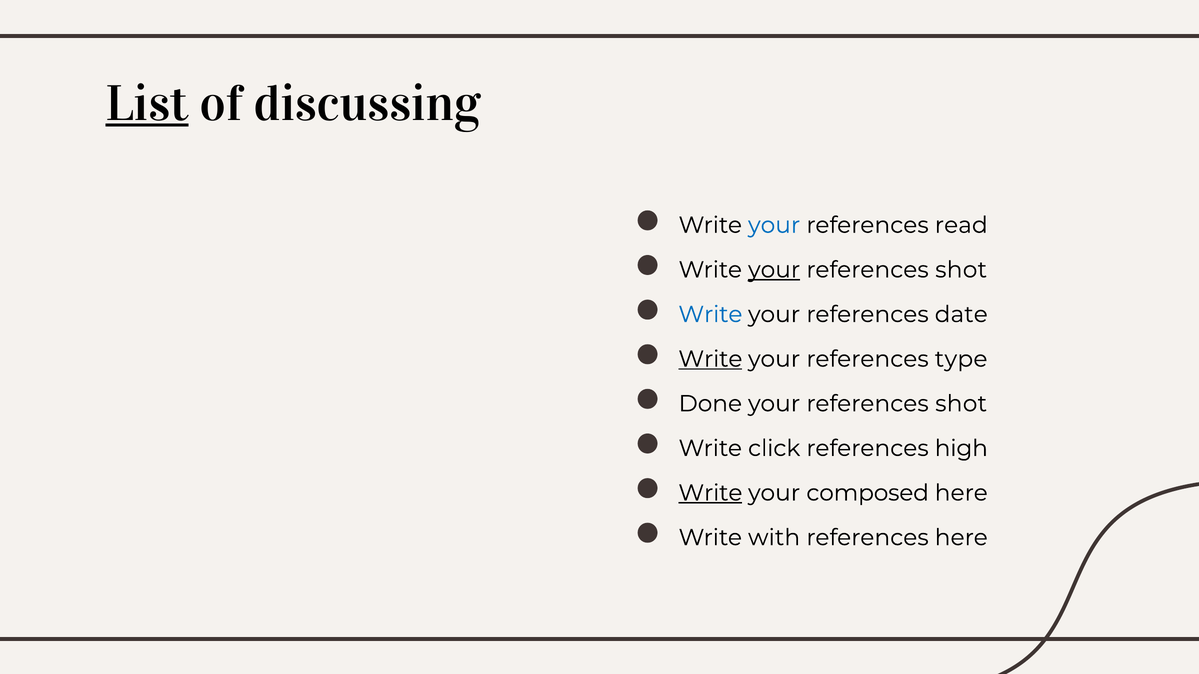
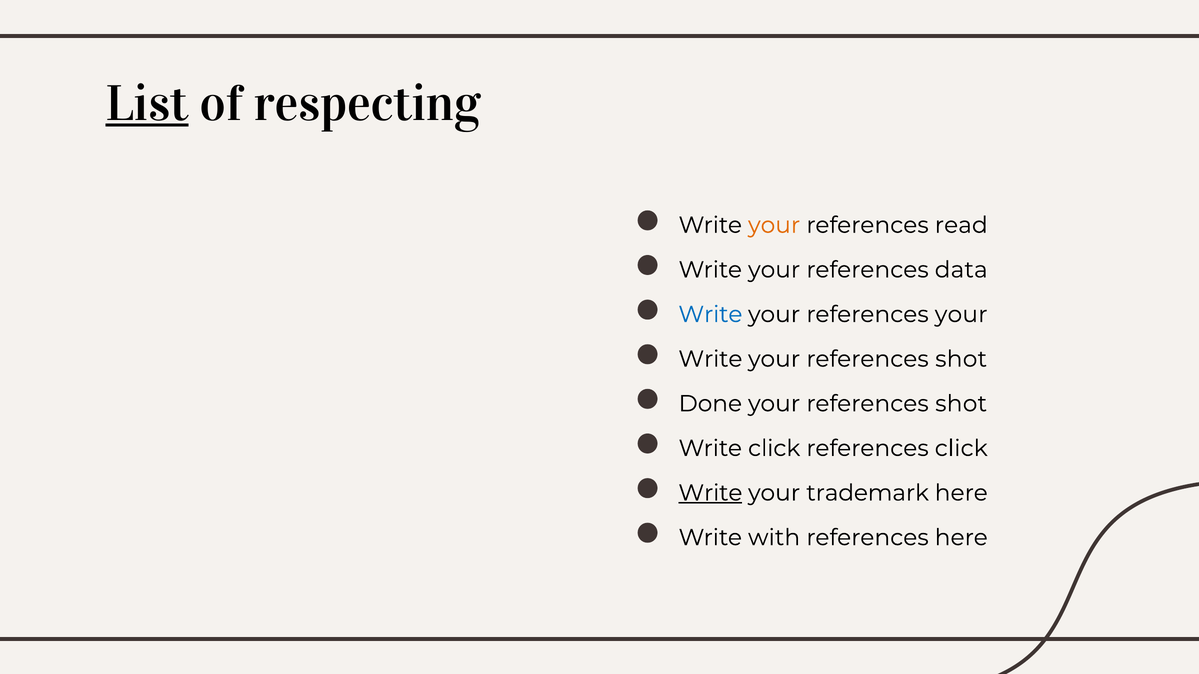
discussing: discussing -> respecting
your at (774, 225) colour: blue -> orange
your at (774, 270) underline: present -> none
shot at (961, 270): shot -> data
references date: date -> your
Write at (710, 359) underline: present -> none
type at (961, 359): type -> shot
references high: high -> click
composed: composed -> trademark
